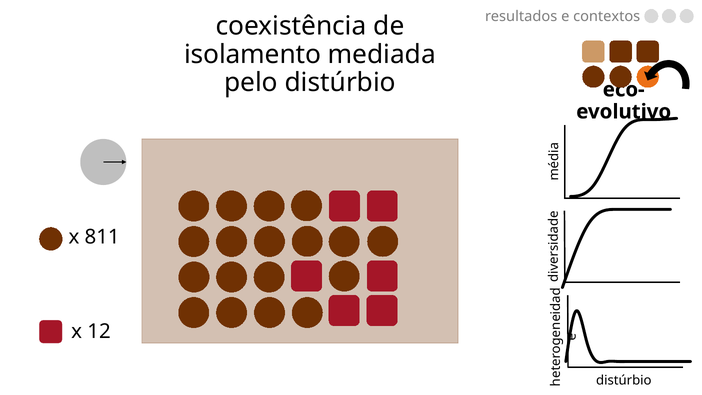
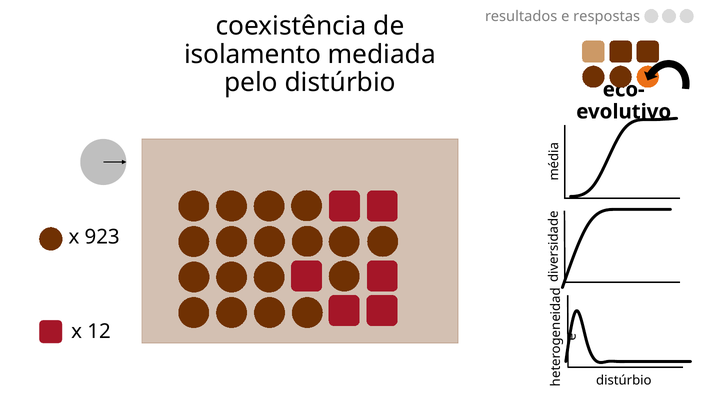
contextos: contextos -> respostas
811: 811 -> 923
